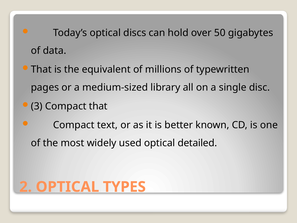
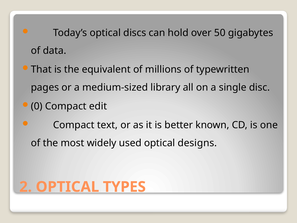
3: 3 -> 0
Compact that: that -> edit
detailed: detailed -> designs
